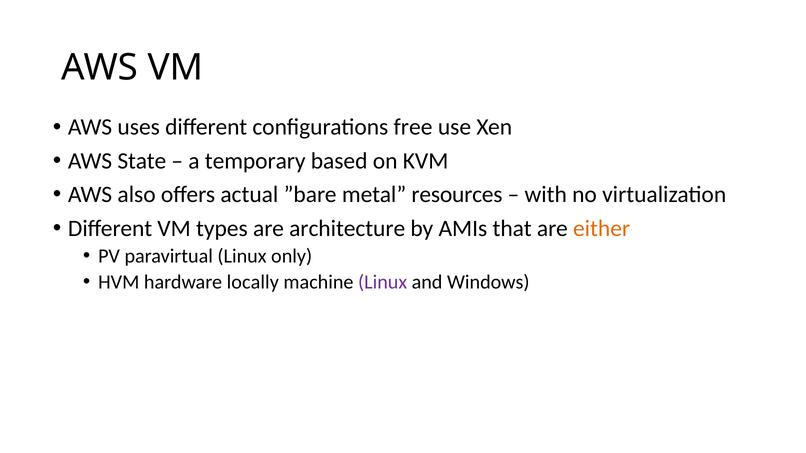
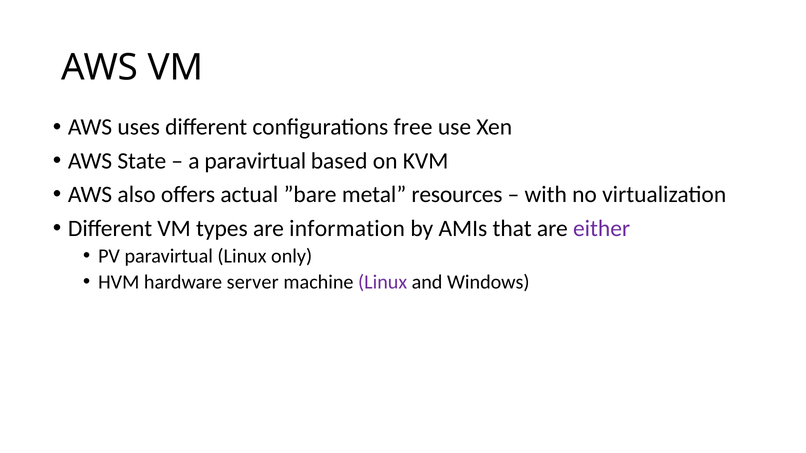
a temporary: temporary -> paravirtual
architecture: architecture -> information
either colour: orange -> purple
locally: locally -> server
